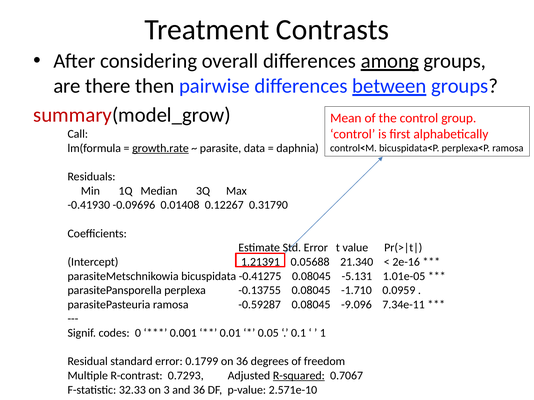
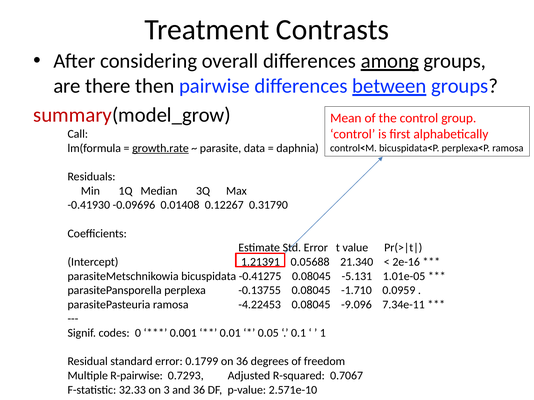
-0.59287: -0.59287 -> -4.22453
R-contrast: R-contrast -> R-pairwise
R-squared underline: present -> none
